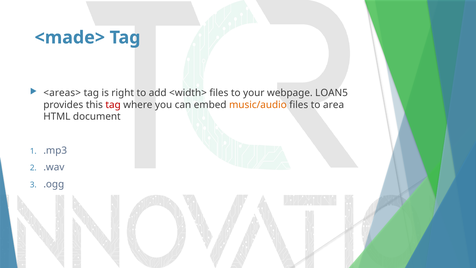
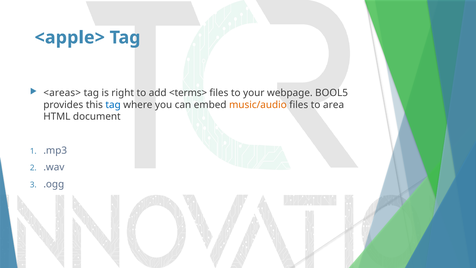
<made>: <made> -> <apple>
<width>: <width> -> <terms>
LOAN5: LOAN5 -> BOOL5
tag at (113, 105) colour: red -> blue
